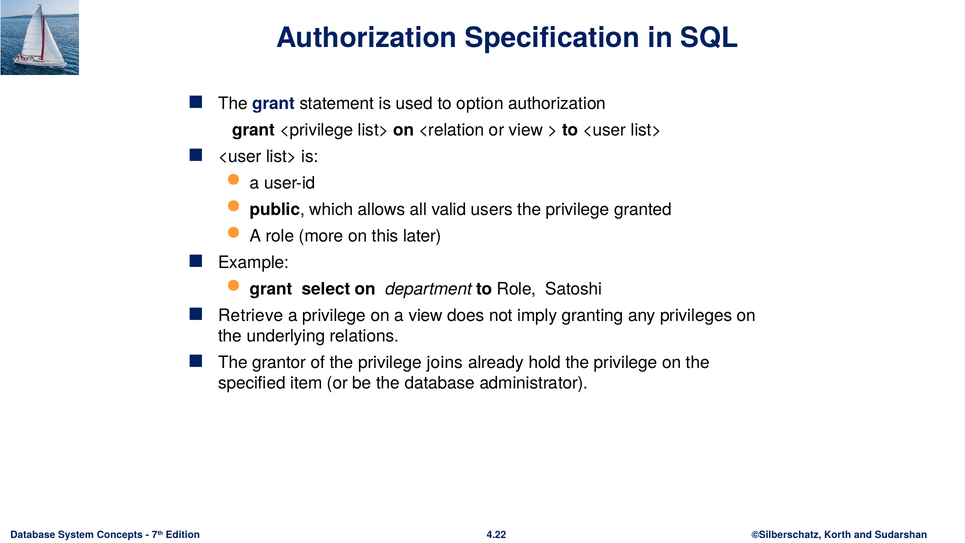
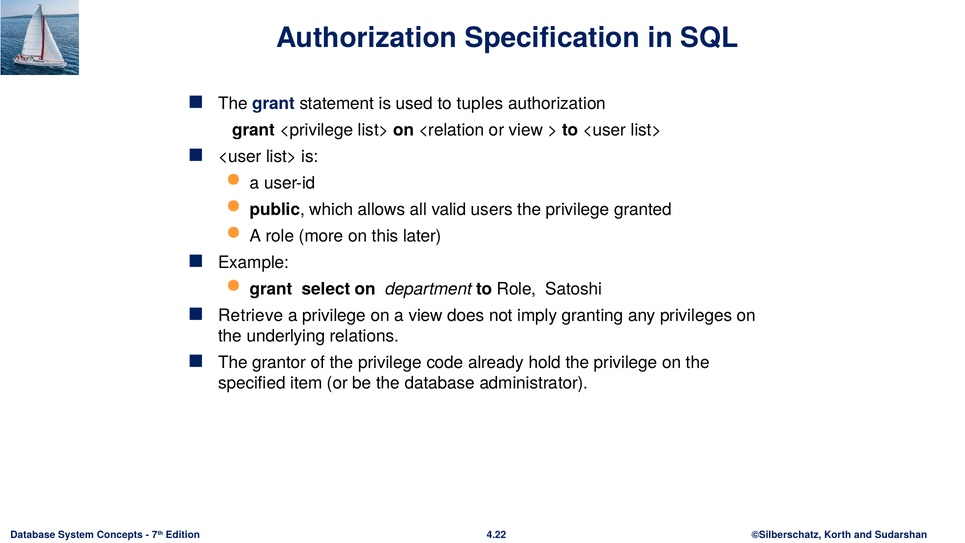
option: option -> tuples
joins: joins -> code
